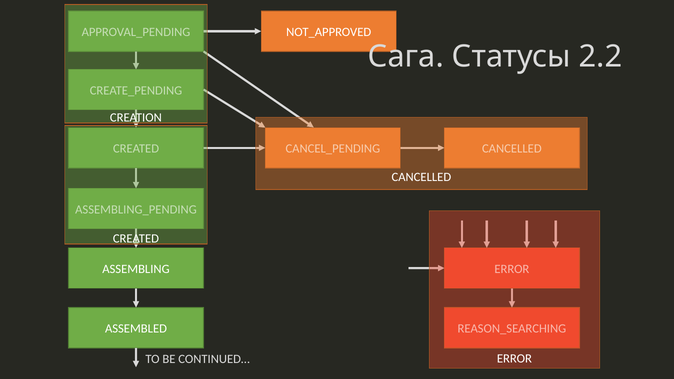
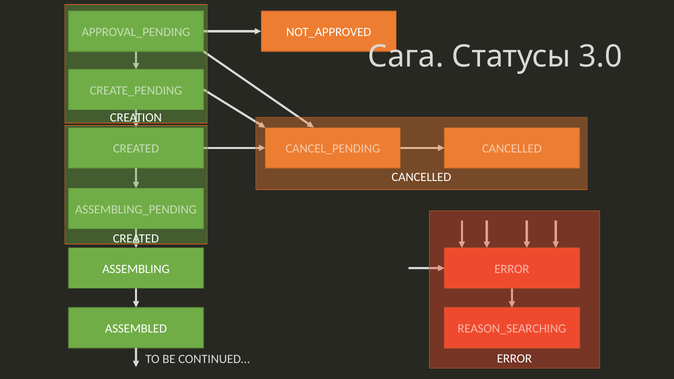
2.2: 2.2 -> 3.0
